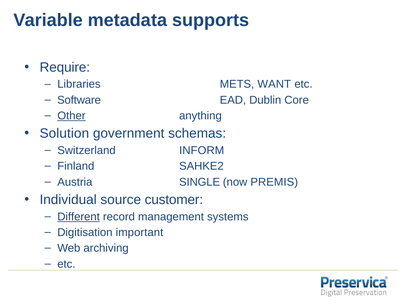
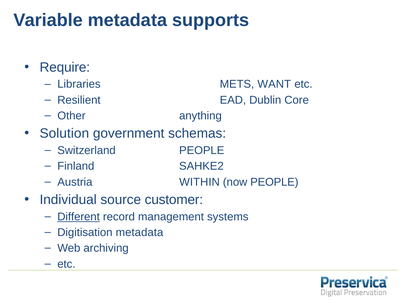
Software: Software -> Resilient
Other underline: present -> none
Switzerland INFORM: INFORM -> PEOPLE
SINGLE: SINGLE -> WITHIN
now PREMIS: PREMIS -> PEOPLE
Digitisation important: important -> metadata
